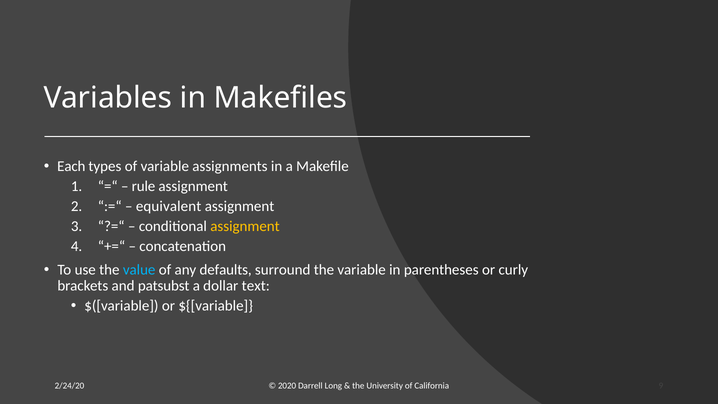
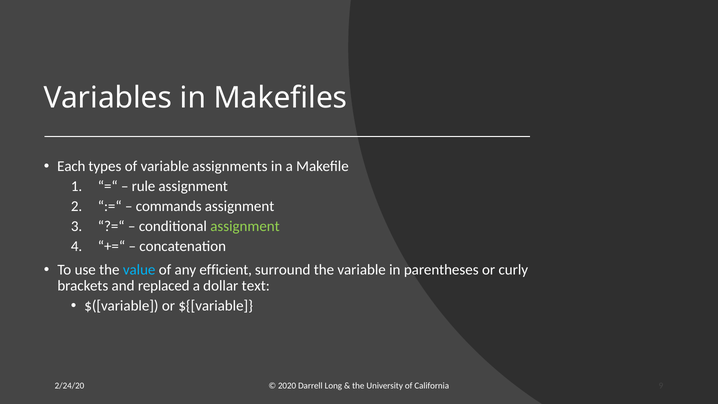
equivalent: equivalent -> commands
assignment at (245, 226) colour: yellow -> light green
defaults: defaults -> efficient
patsubst: patsubst -> replaced
